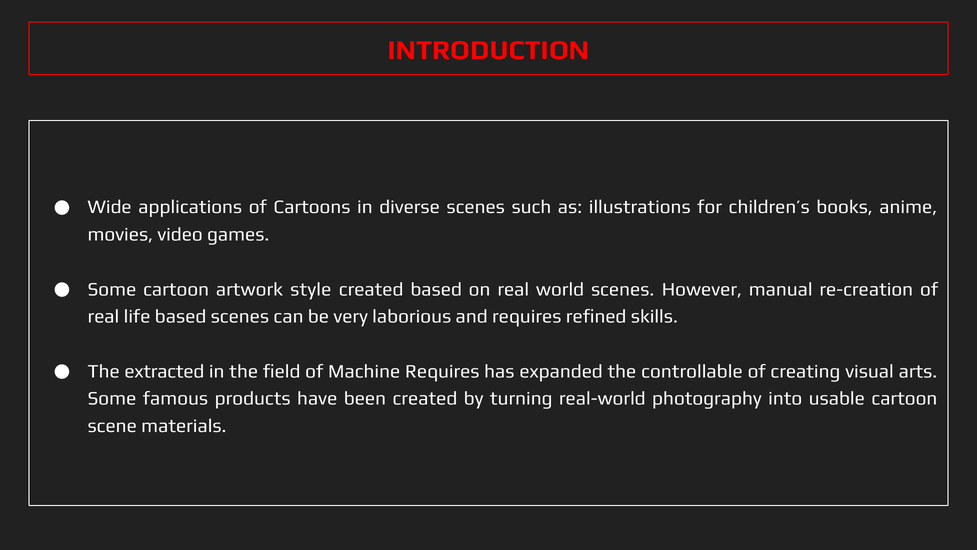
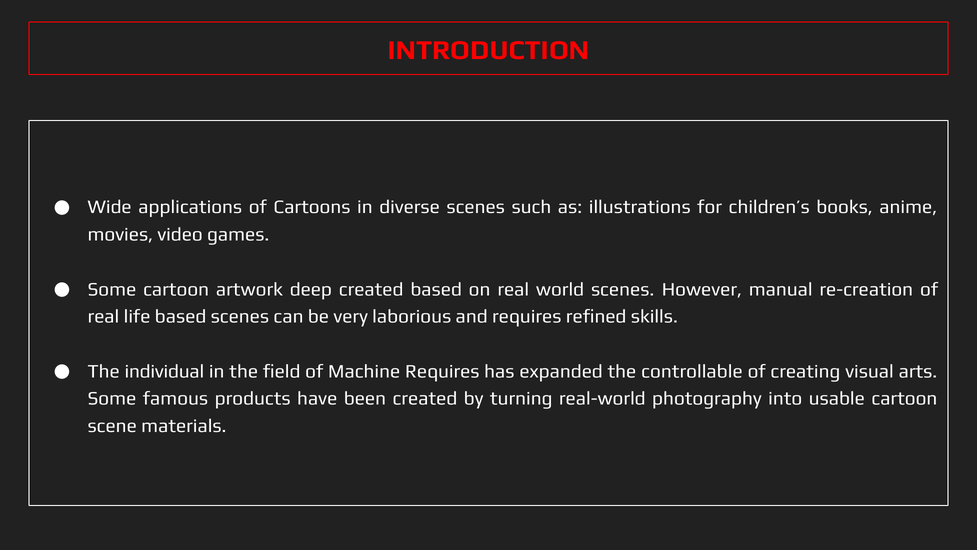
style: style -> deep
extracted: extracted -> individual
